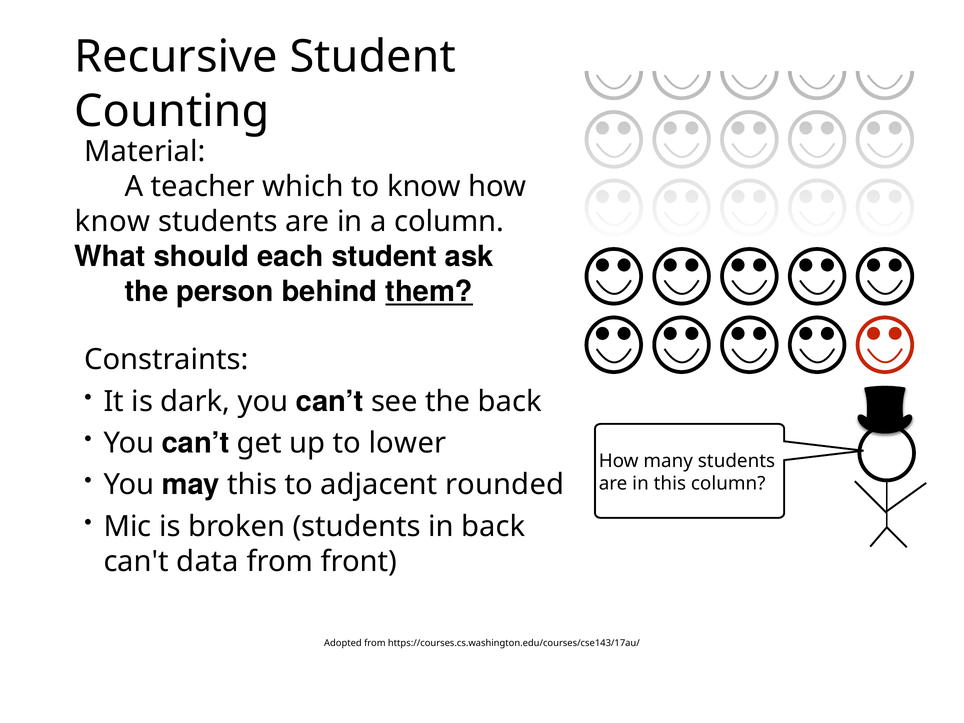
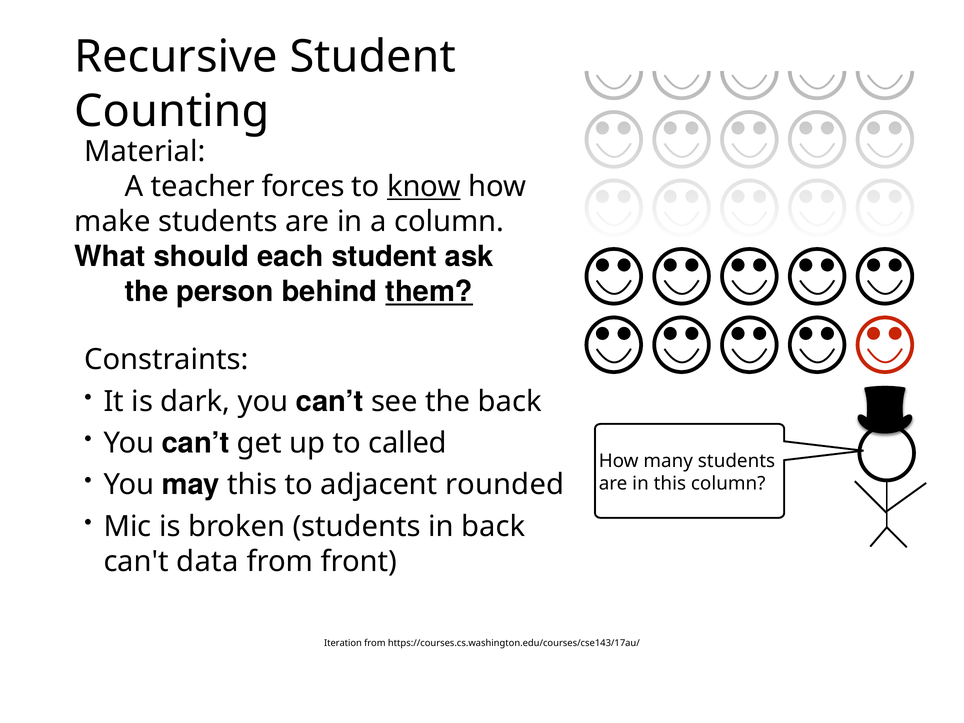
which: which -> forces
know at (424, 187) underline: none -> present
know at (112, 222): know -> make
lower: lower -> called
Adopted: Adopted -> Iteration
